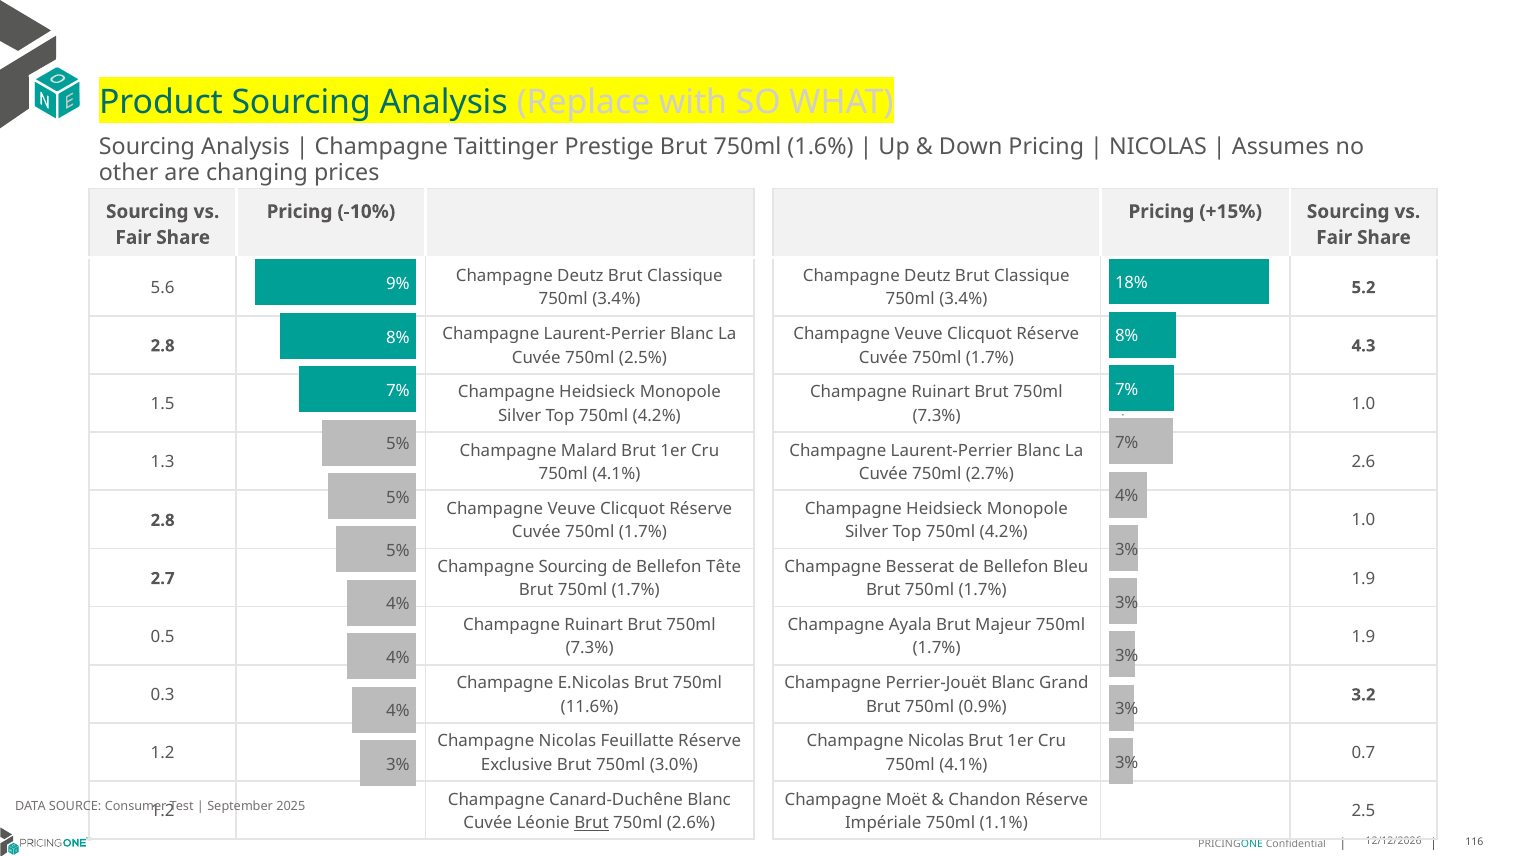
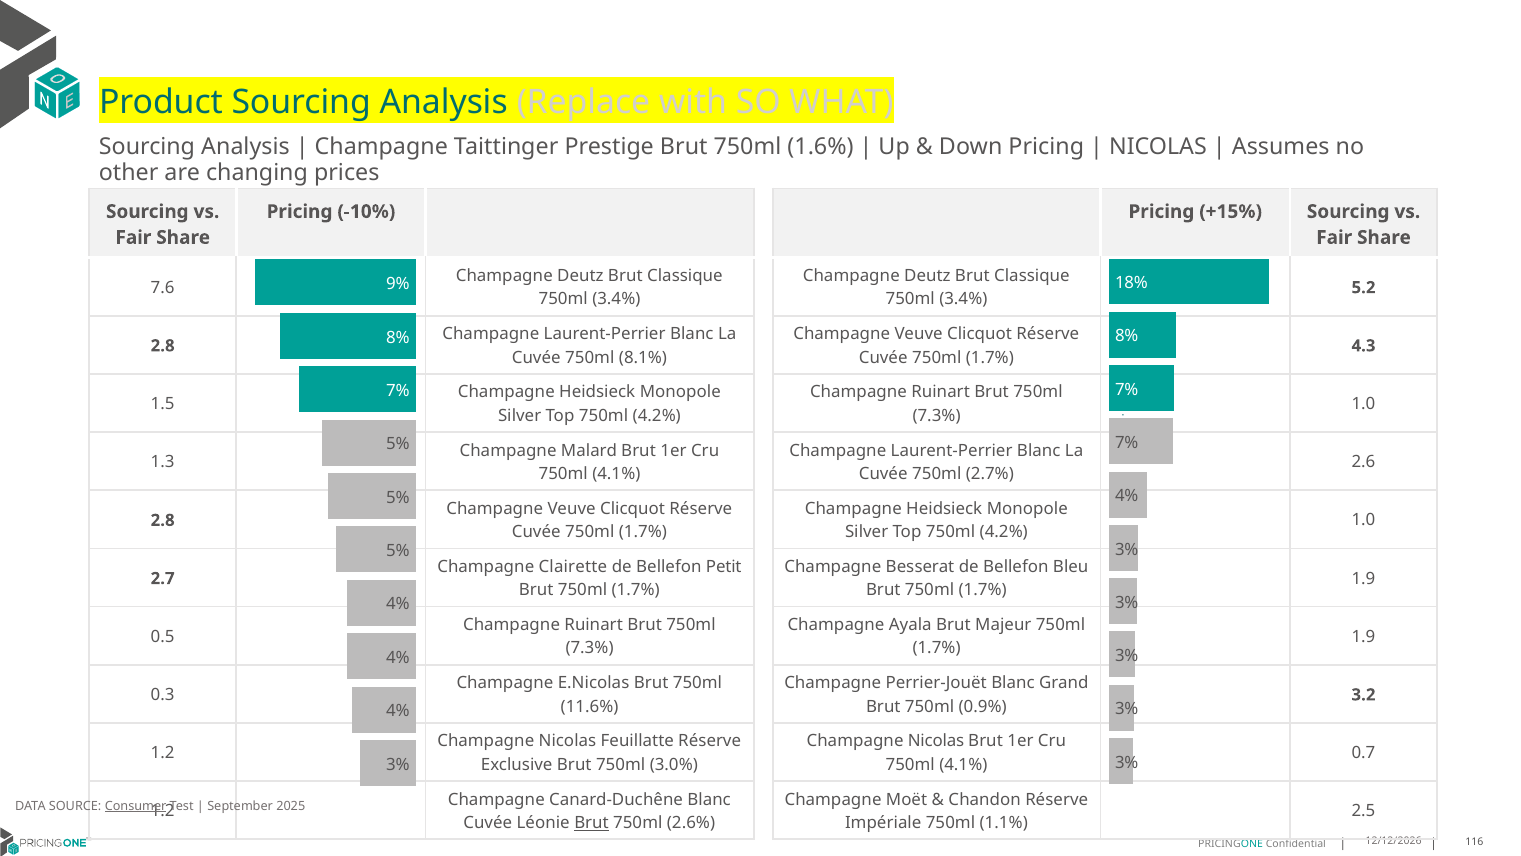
5.6: 5.6 -> 7.6
2.5%: 2.5% -> 8.1%
Champagne Sourcing: Sourcing -> Clairette
Tête: Tête -> Petit
Consumer underline: none -> present
